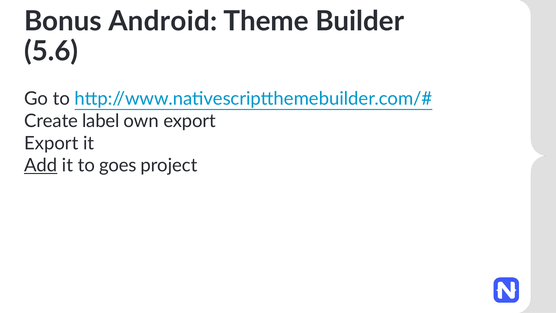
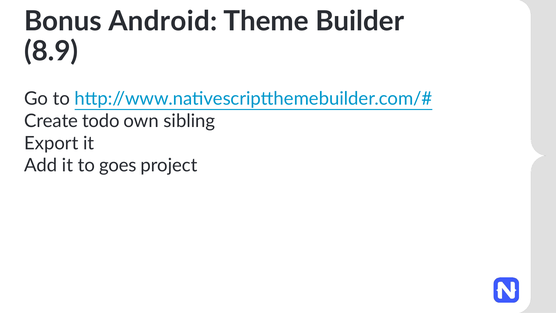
5.6: 5.6 -> 8.9
label: label -> todo
own export: export -> sibling
Add underline: present -> none
